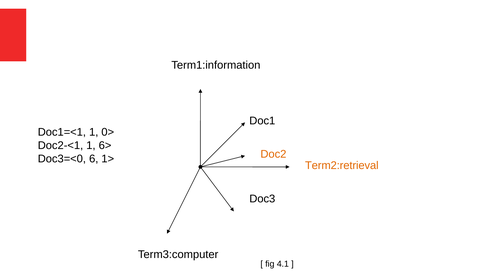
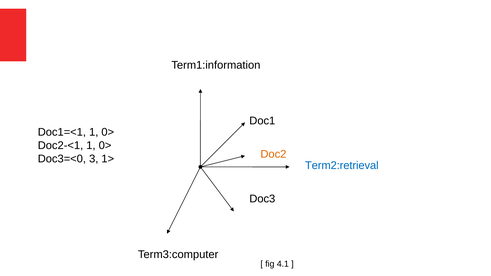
Doc2-<1 1 6>: 6> -> 0>
6: 6 -> 3
Term2:retrieval colour: orange -> blue
